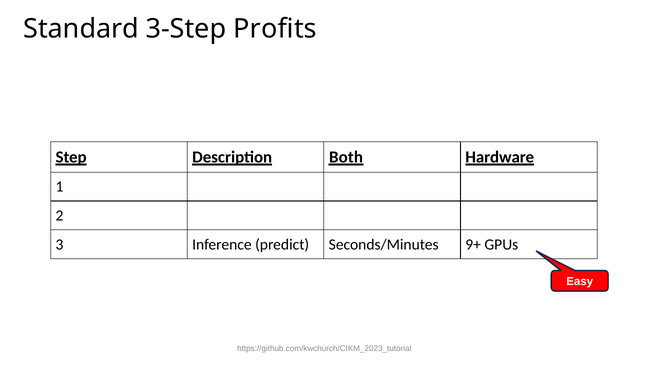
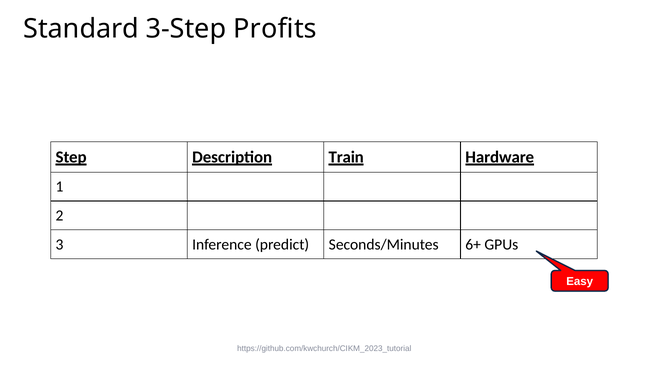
Both: Both -> Train
9+: 9+ -> 6+
